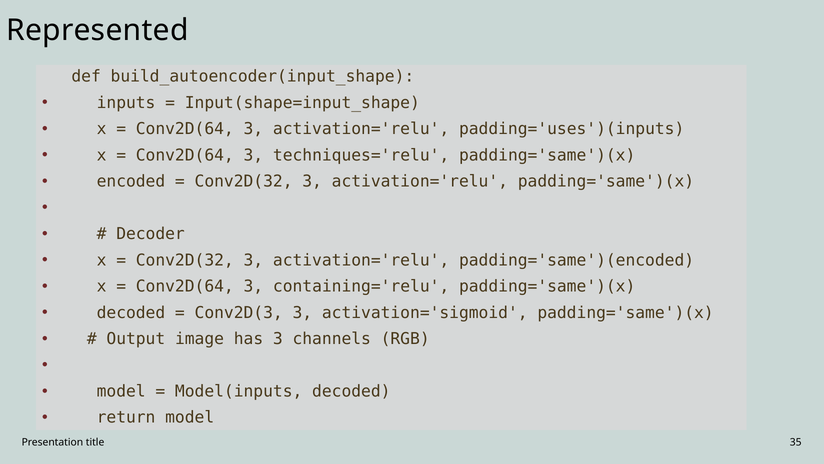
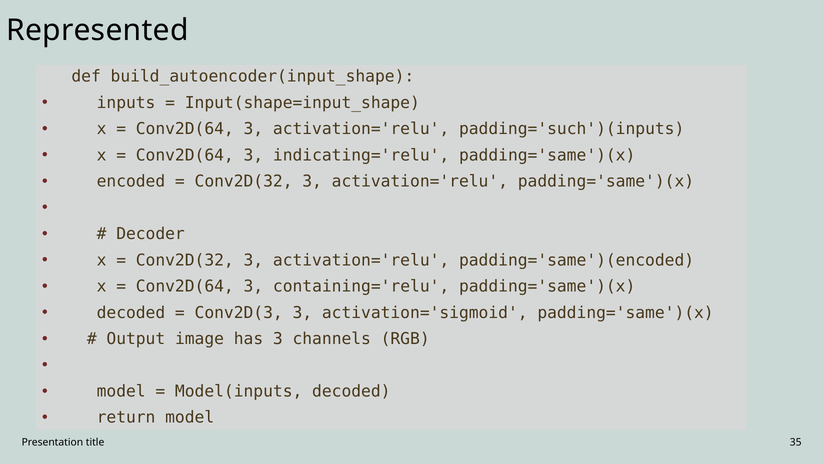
padding='uses')(inputs: padding='uses')(inputs -> padding='such')(inputs
techniques='relu: techniques='relu -> indicating='relu
